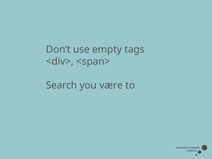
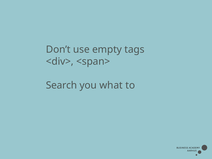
være: være -> what
